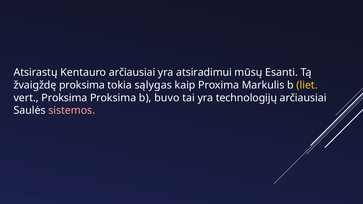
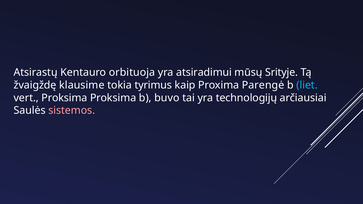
Kentauro arčiausiai: arčiausiai -> orbituoja
Esanti: Esanti -> Srityje
žvaigždę proksima: proksima -> klausime
sąlygas: sąlygas -> tyrimus
Markulis: Markulis -> Parengė
liet colour: yellow -> light blue
